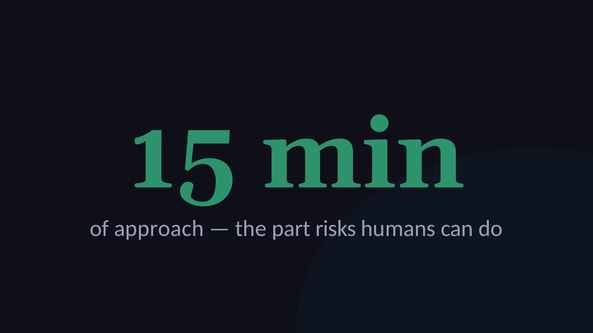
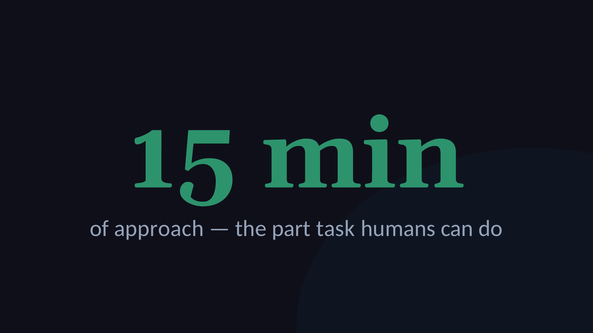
risks: risks -> task
